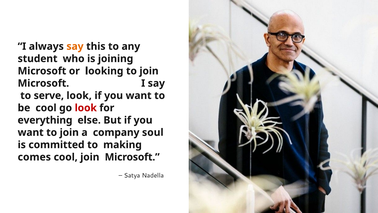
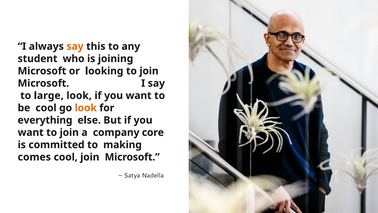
serve: serve -> large
look at (86, 108) colour: red -> orange
soul: soul -> core
